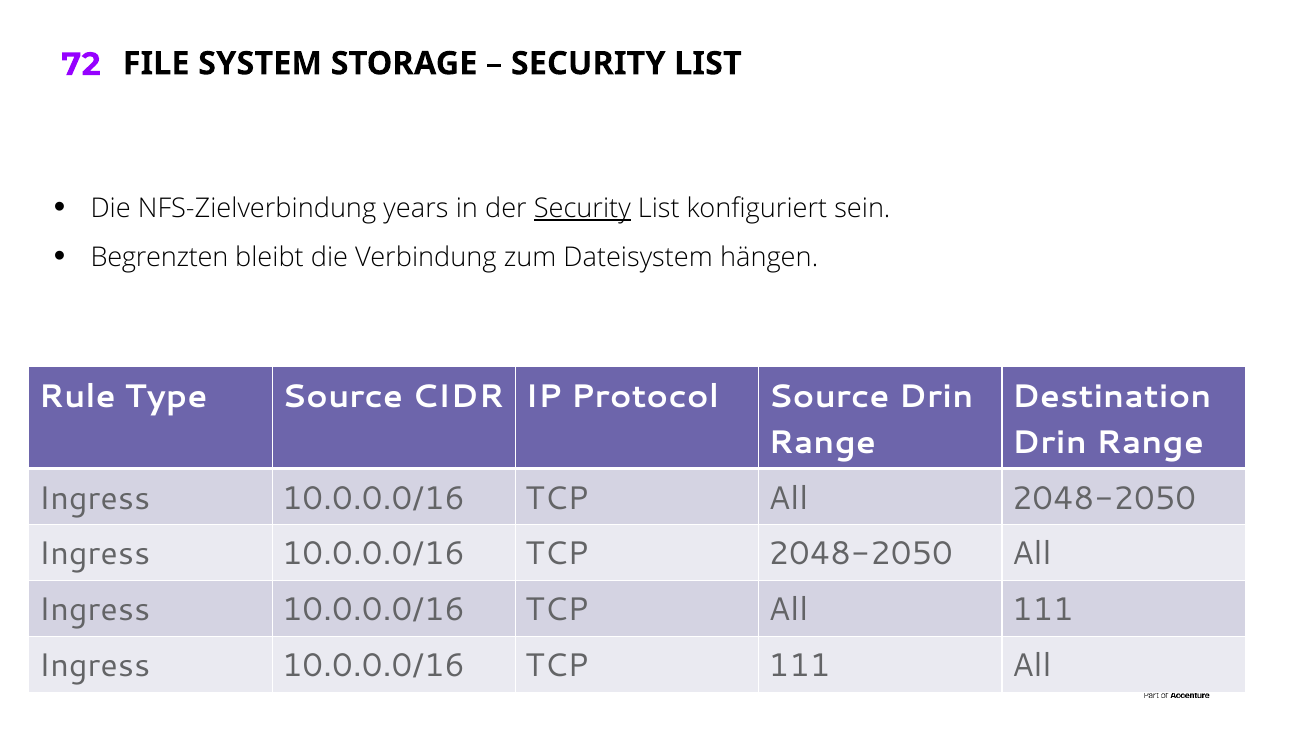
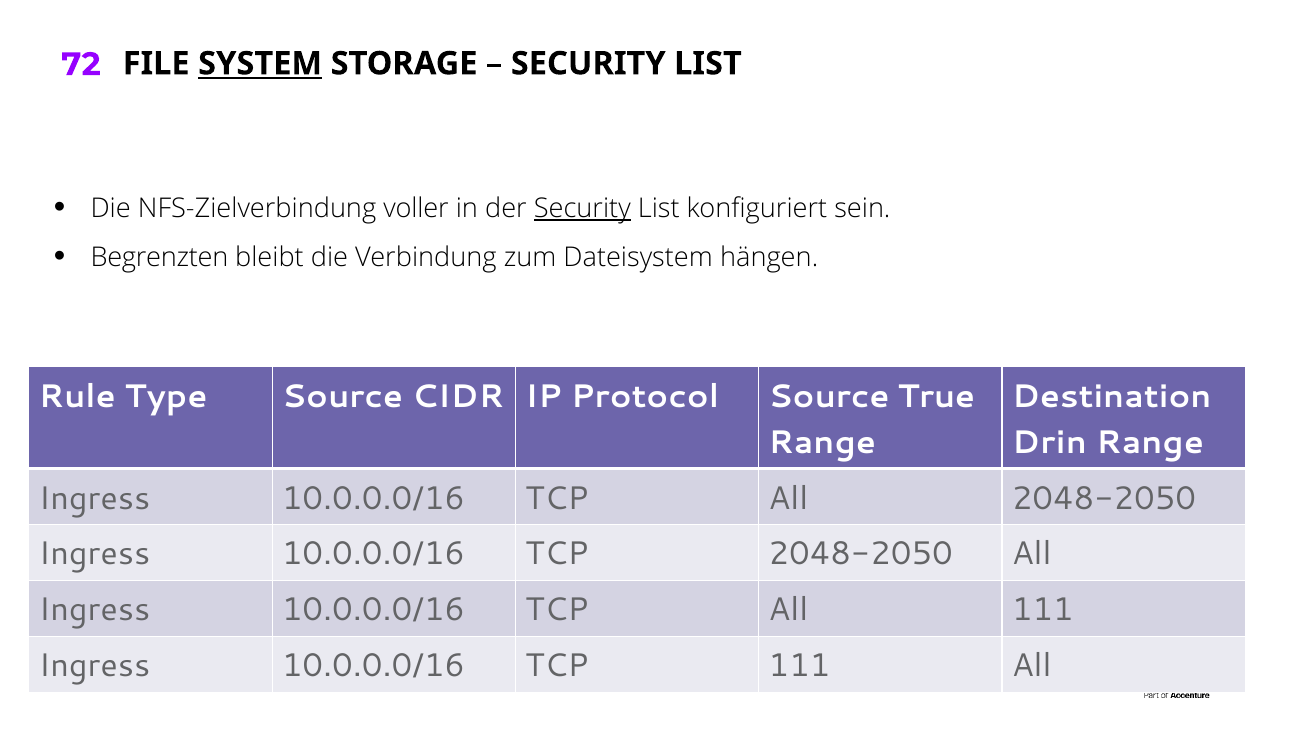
SYSTEM underline: none -> present
years: years -> voller
Source Drin: Drin -> True
